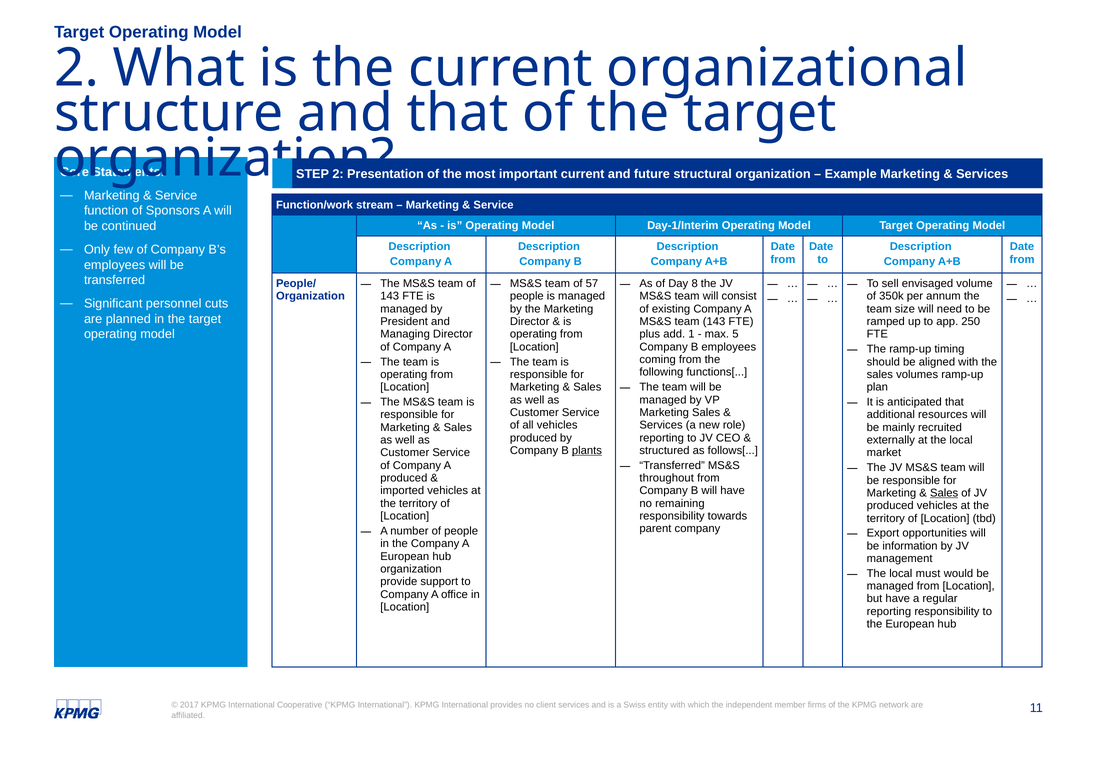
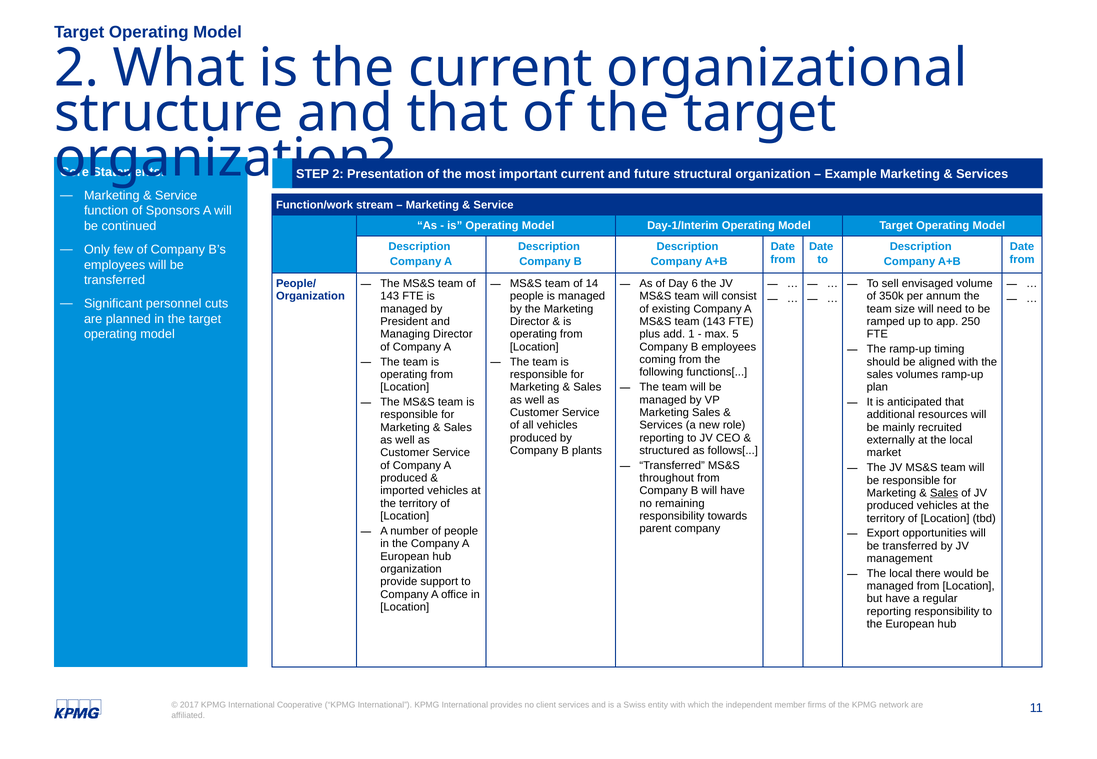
57: 57 -> 14
8: 8 -> 6
plants underline: present -> none
information at (910, 546): information -> transferred
must: must -> there
